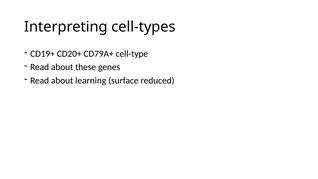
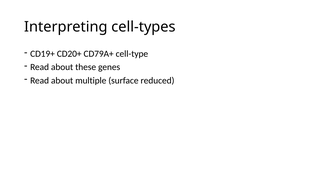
learning: learning -> multiple
